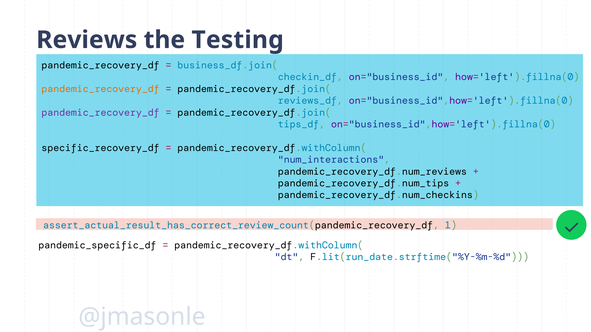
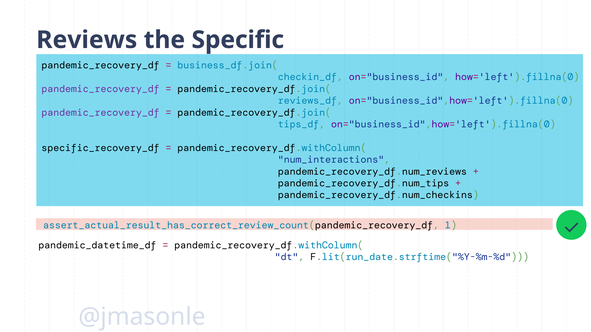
Testing: Testing -> Specific
pandemic_recovery_df at (101, 89) colour: orange -> purple
pandemic_specific_df: pandemic_specific_df -> pandemic_datetime_df
